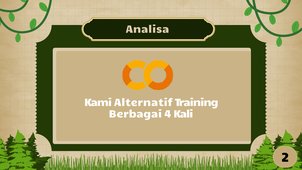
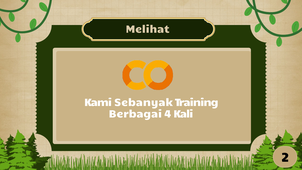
Analisa: Analisa -> Melihat
Alternatif: Alternatif -> Sebanyak
